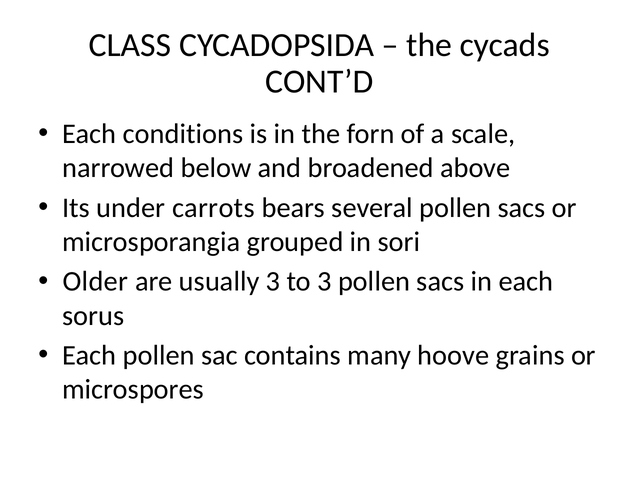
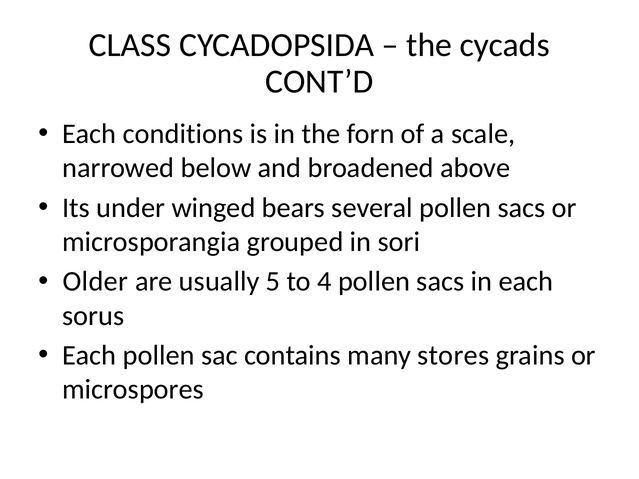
carrots: carrots -> winged
usually 3: 3 -> 5
to 3: 3 -> 4
hoove: hoove -> stores
